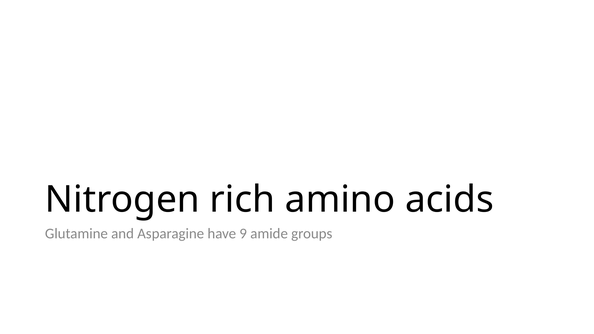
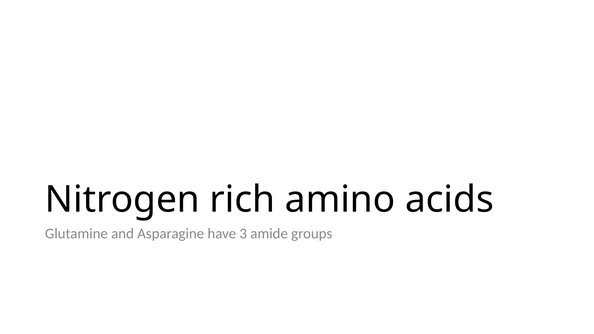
9: 9 -> 3
